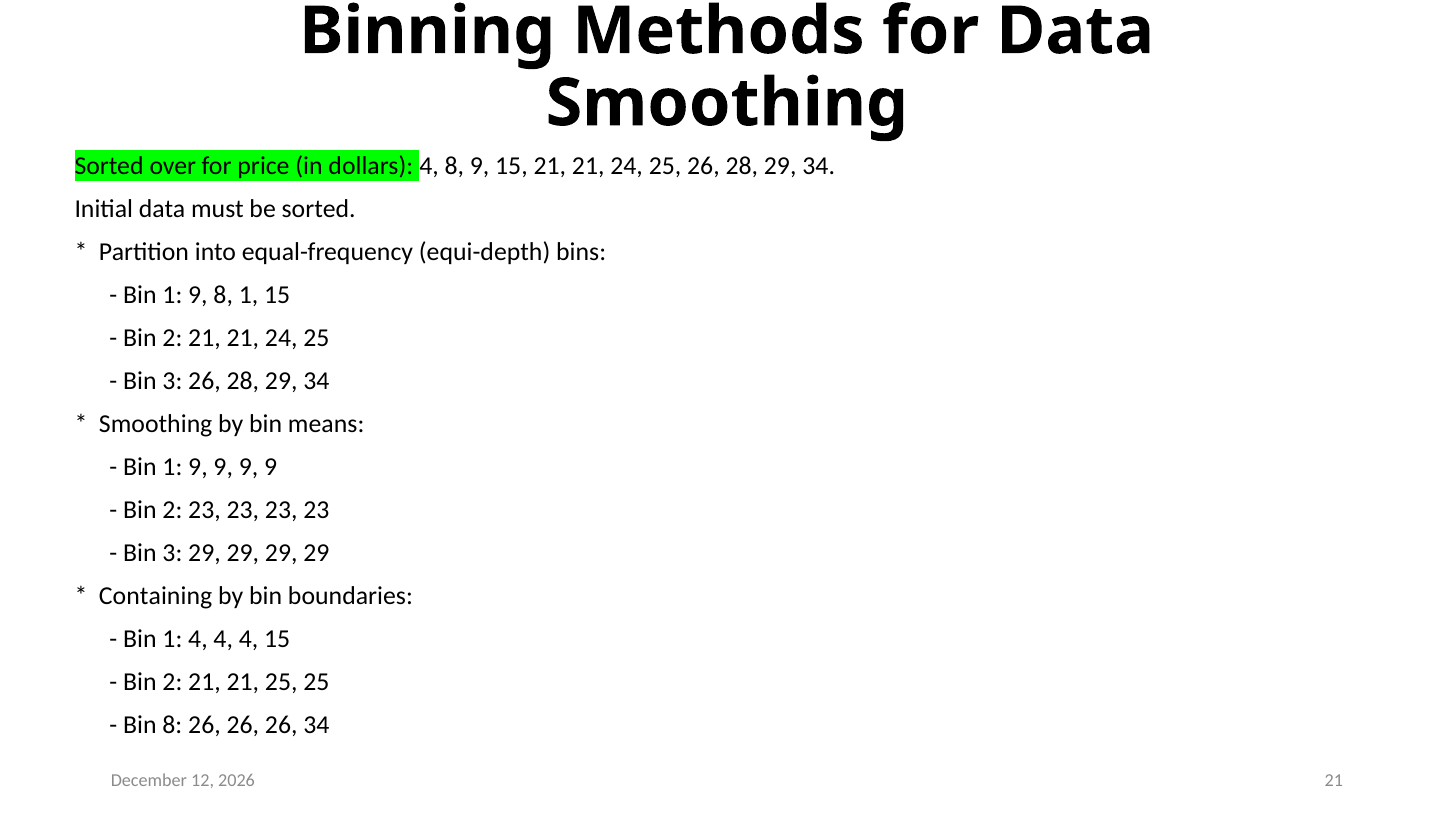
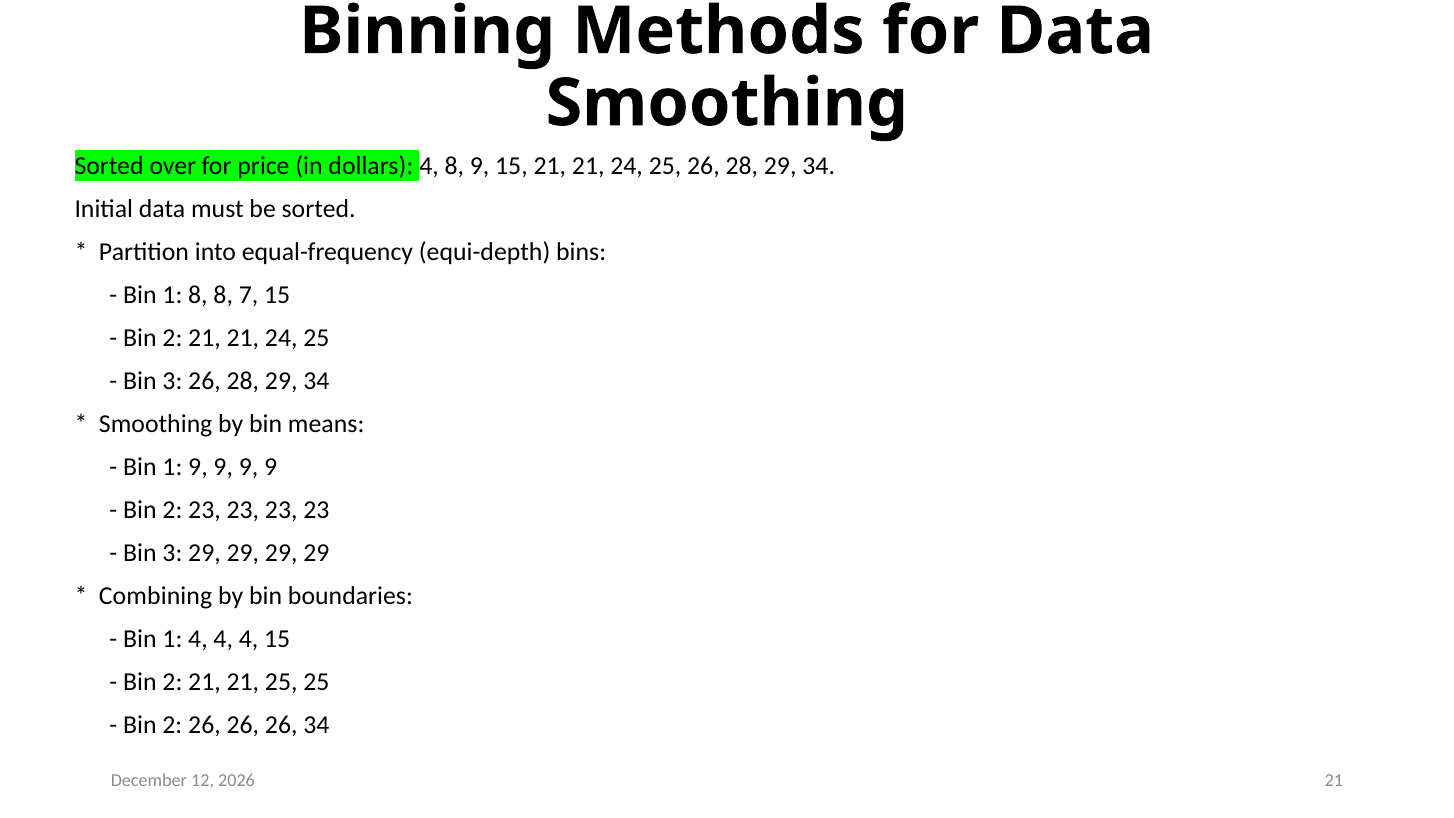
9 at (198, 295): 9 -> 8
8 1: 1 -> 7
Containing: Containing -> Combining
8 at (172, 725): 8 -> 2
